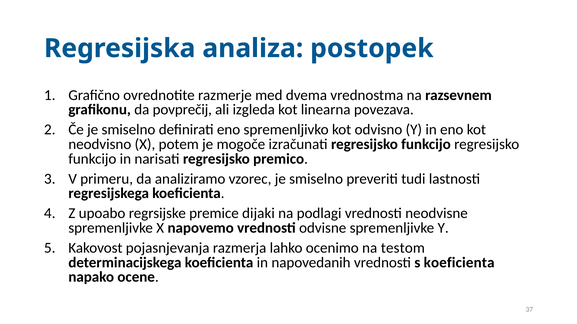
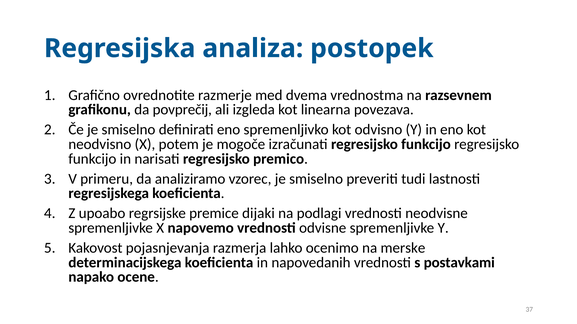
testom: testom -> merske
s koeficienta: koeficienta -> postavkami
